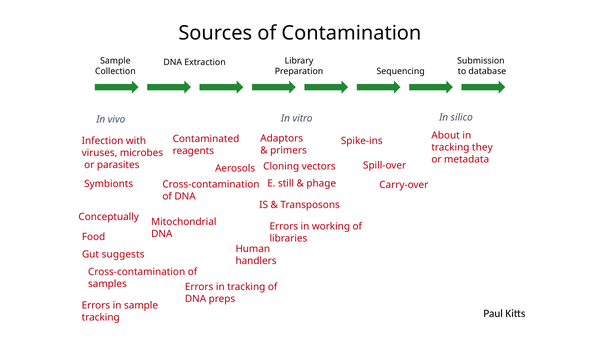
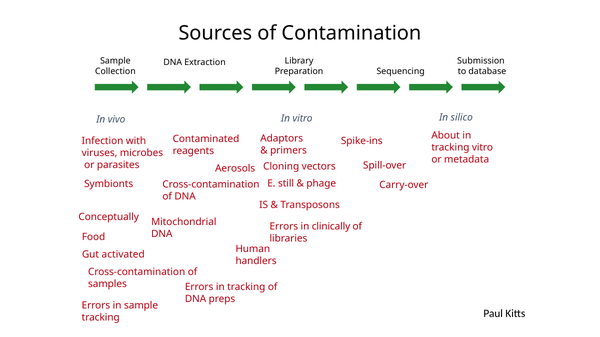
tracking they: they -> vitro
working: working -> clinically
suggests: suggests -> activated
